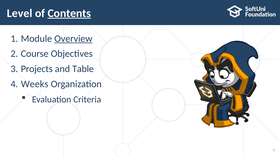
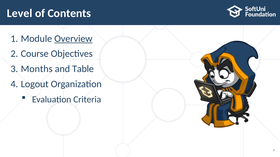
Contents underline: present -> none
Projects: Projects -> Months
Weeks: Weeks -> Logout
